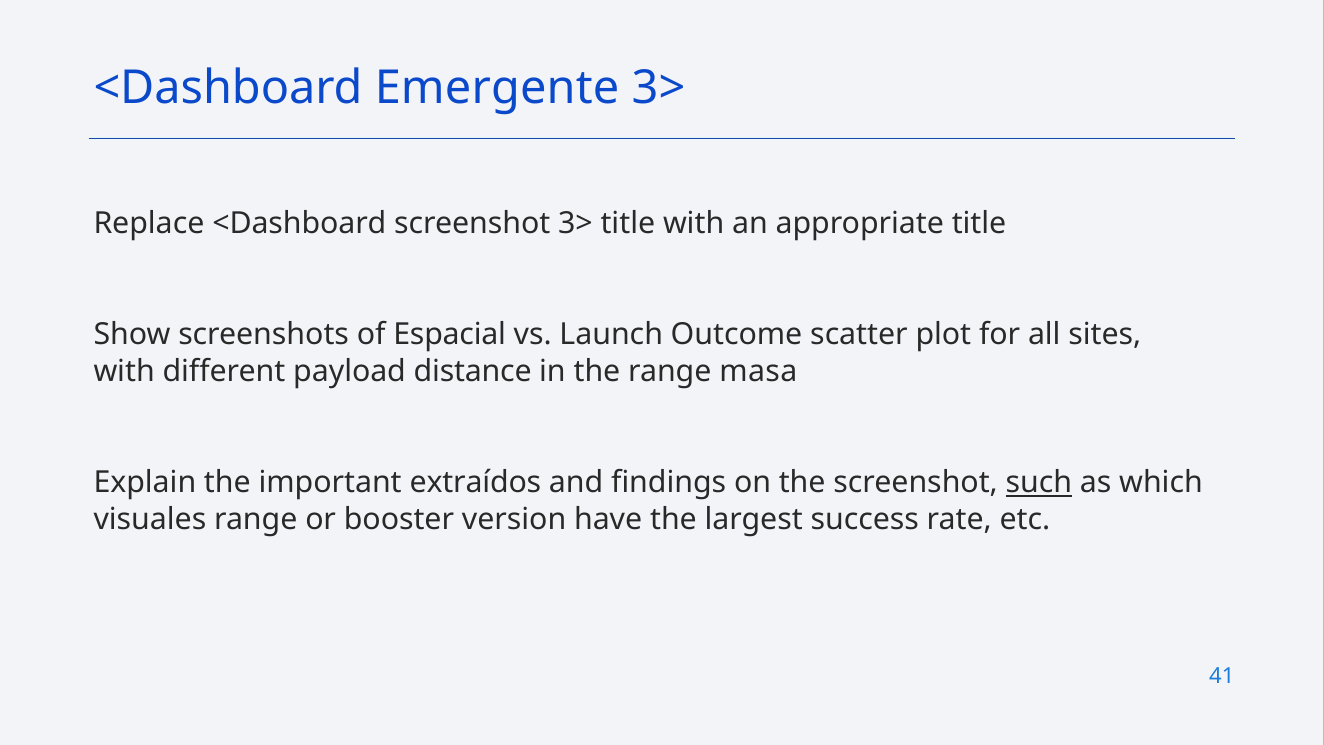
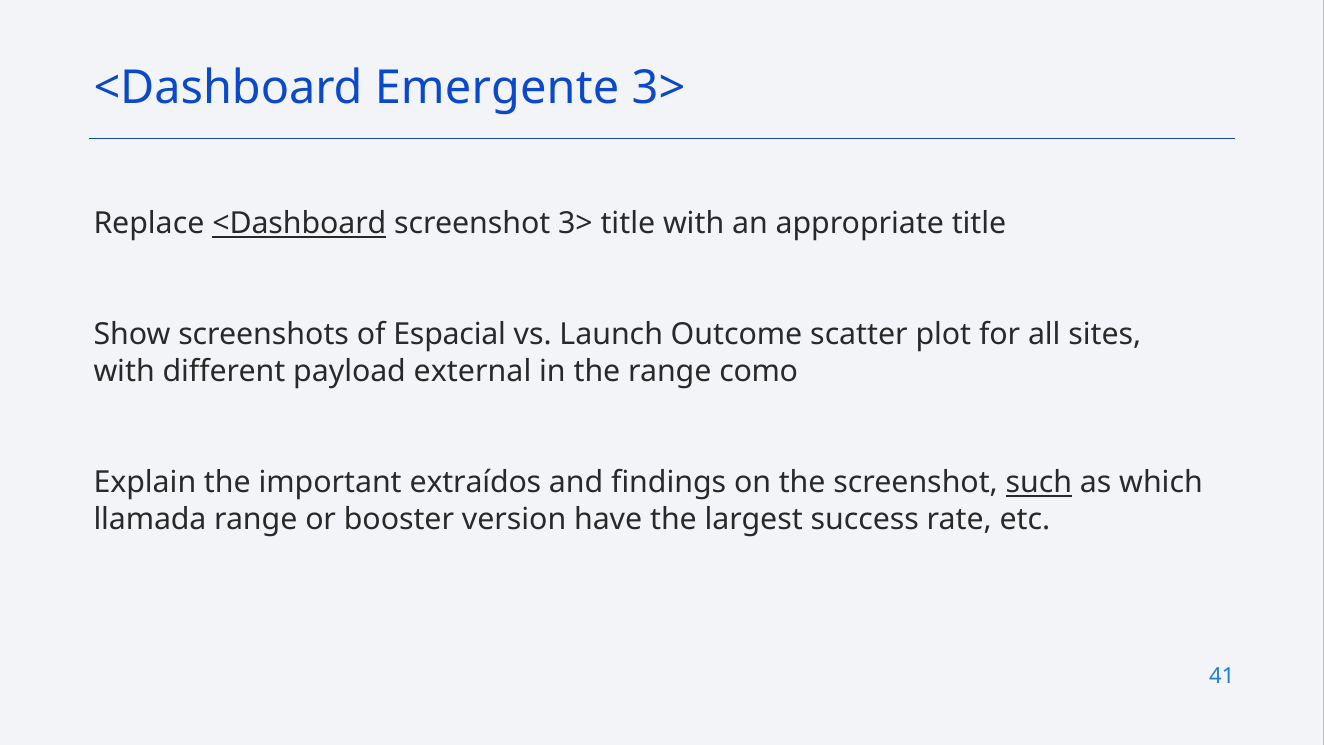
<Dashboard at (299, 223) underline: none -> present
distance: distance -> external
masa: masa -> como
visuales: visuales -> llamada
